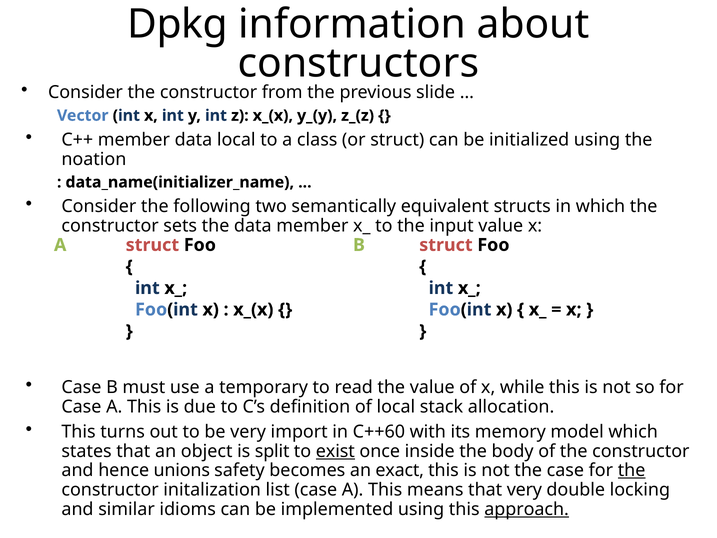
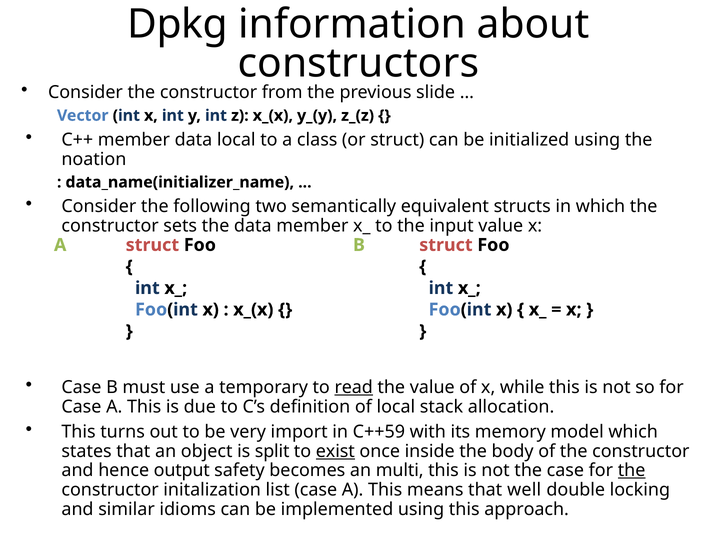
read underline: none -> present
C++60: C++60 -> C++59
unions: unions -> output
exact: exact -> multi
that very: very -> well
approach underline: present -> none
